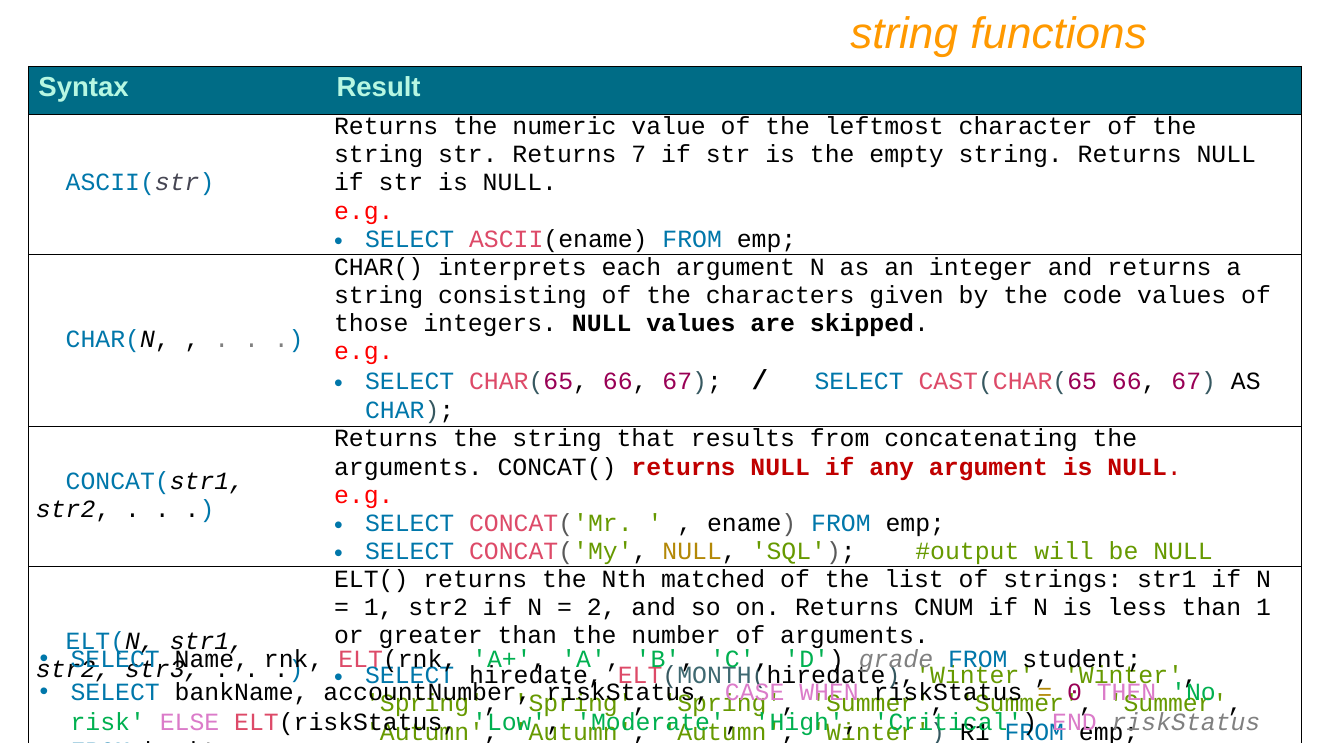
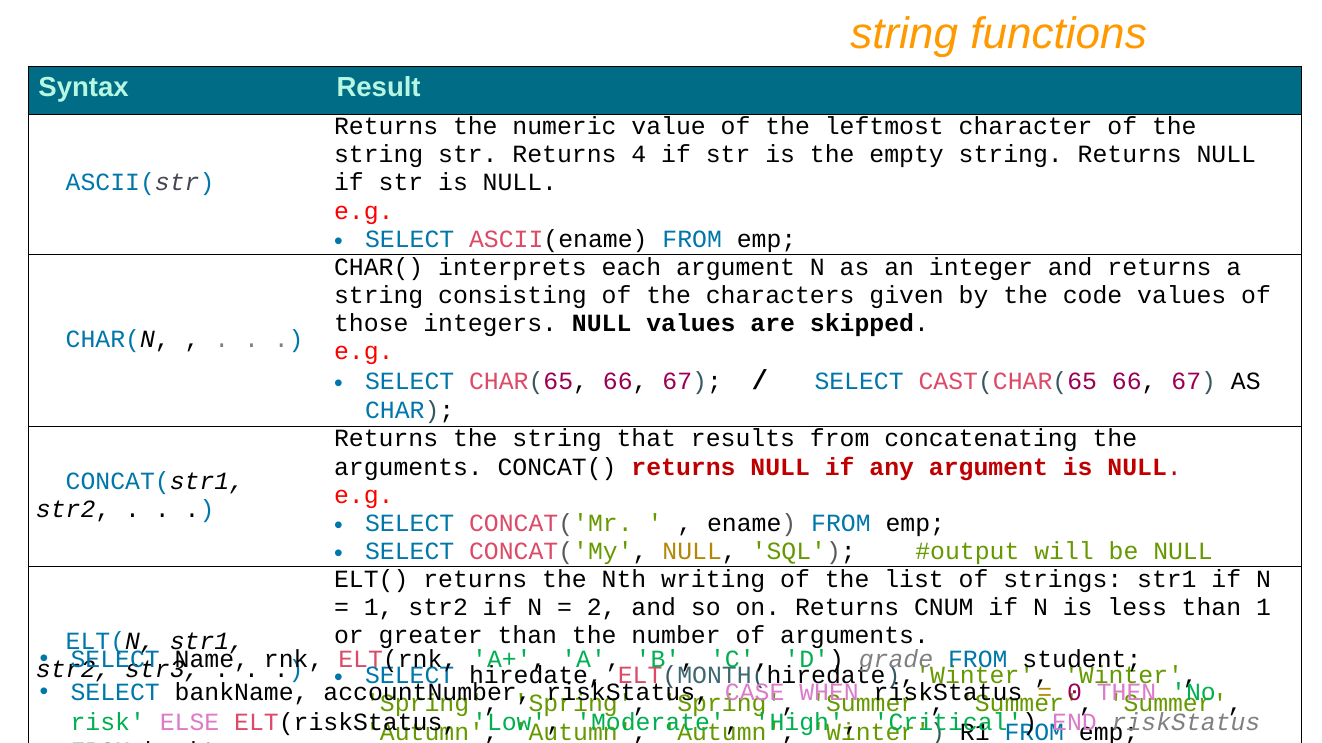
7: 7 -> 4
matched: matched -> writing
